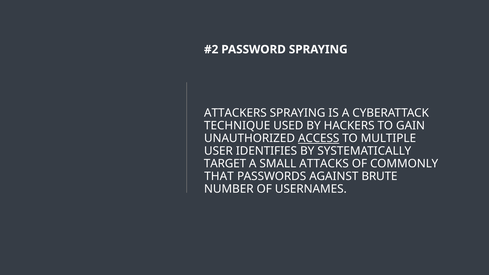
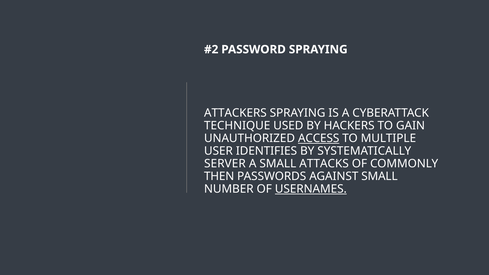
TARGET: TARGET -> SERVER
THAT: THAT -> THEN
AGAINST BRUTE: BRUTE -> SMALL
USERNAMES underline: none -> present
